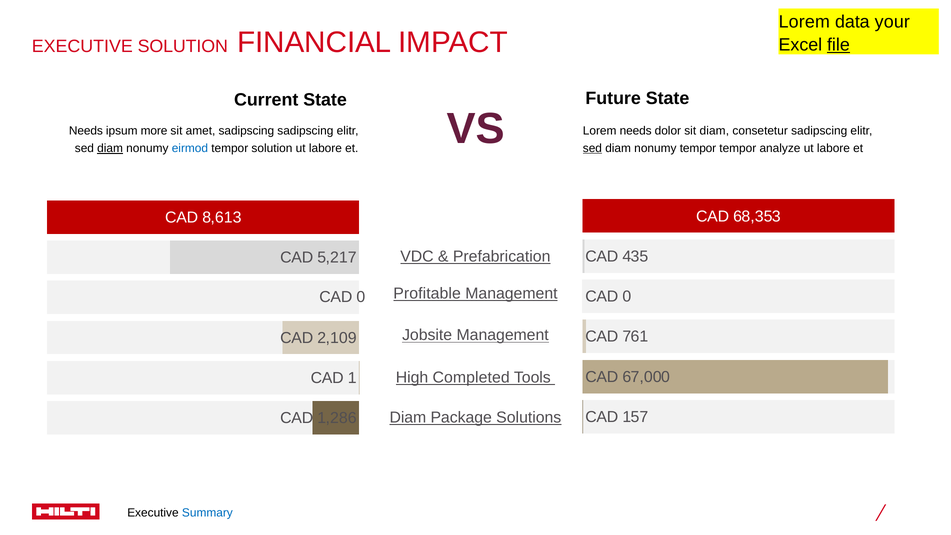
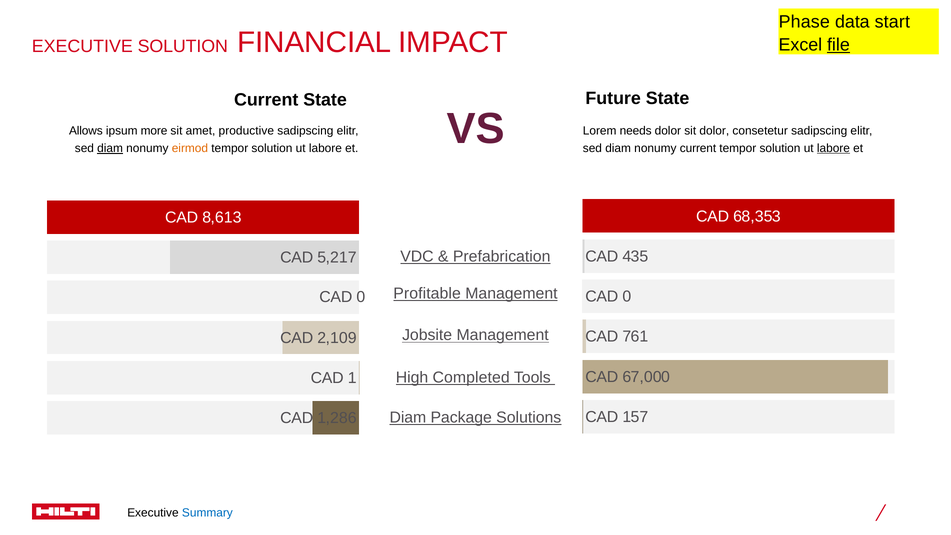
Lorem at (804, 22): Lorem -> Phase
your: your -> start
sit diam: diam -> dolor
Needs at (86, 131): Needs -> Allows
amet sadipscing: sadipscing -> productive
sed at (592, 148) underline: present -> none
nonumy tempor: tempor -> current
analyze at (780, 148): analyze -> solution
labore at (833, 148) underline: none -> present
eirmod colour: blue -> orange
